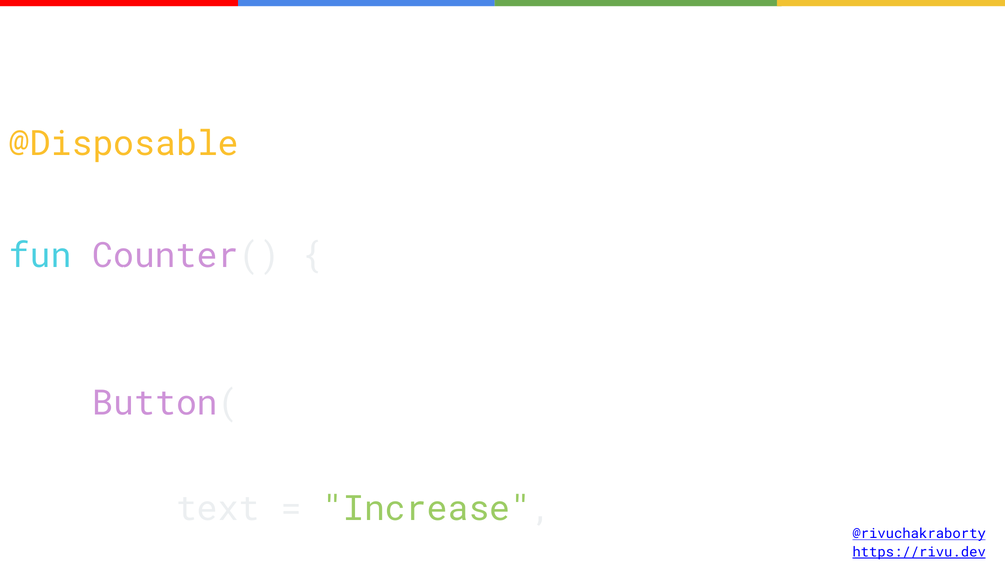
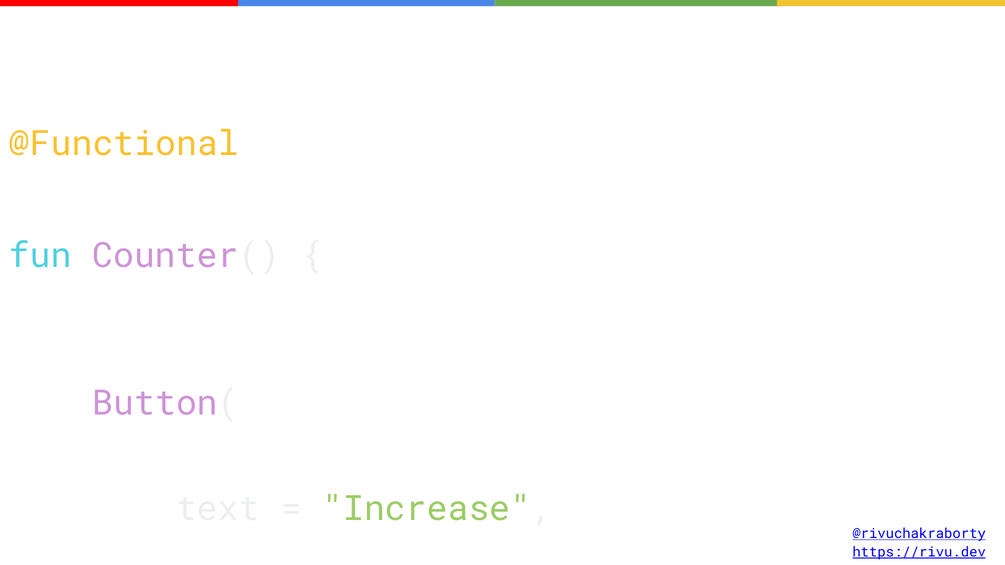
@Disposable: @Disposable -> @Functional
